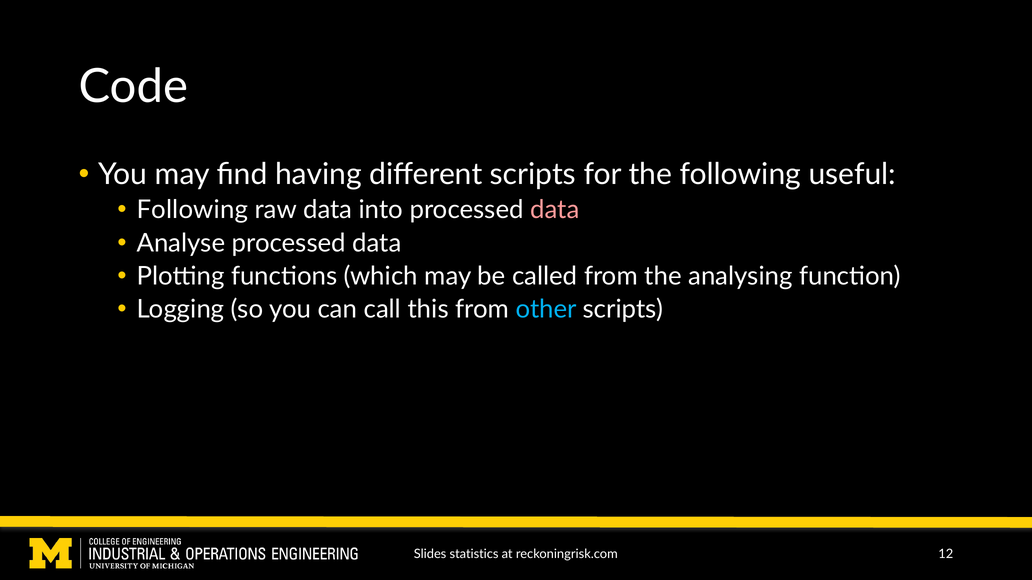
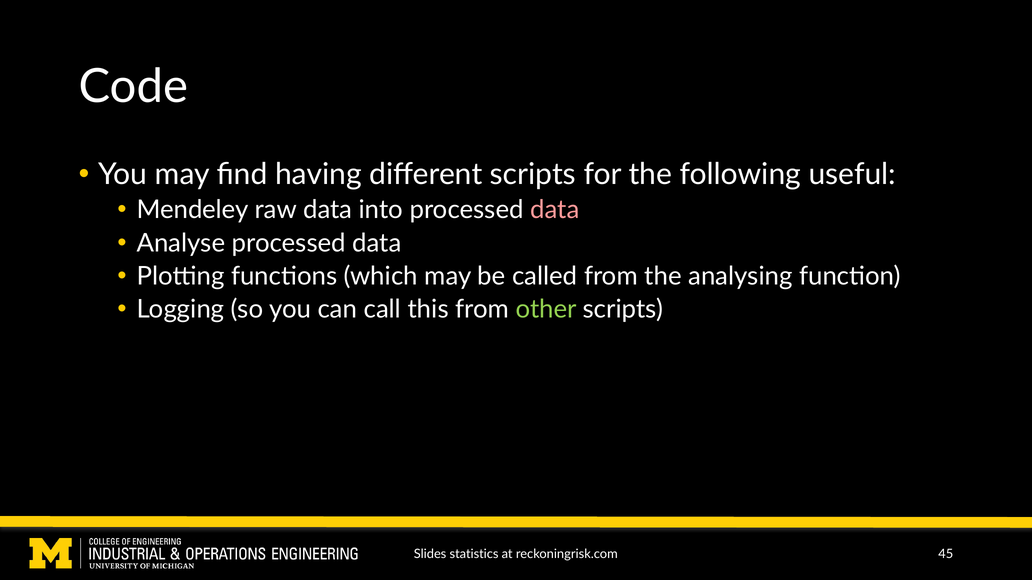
Following at (192, 210): Following -> Mendeley
other colour: light blue -> light green
12: 12 -> 45
